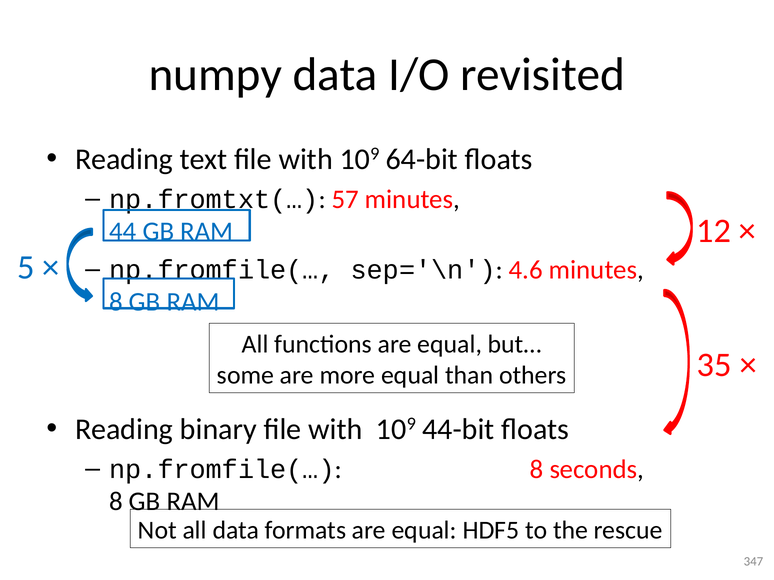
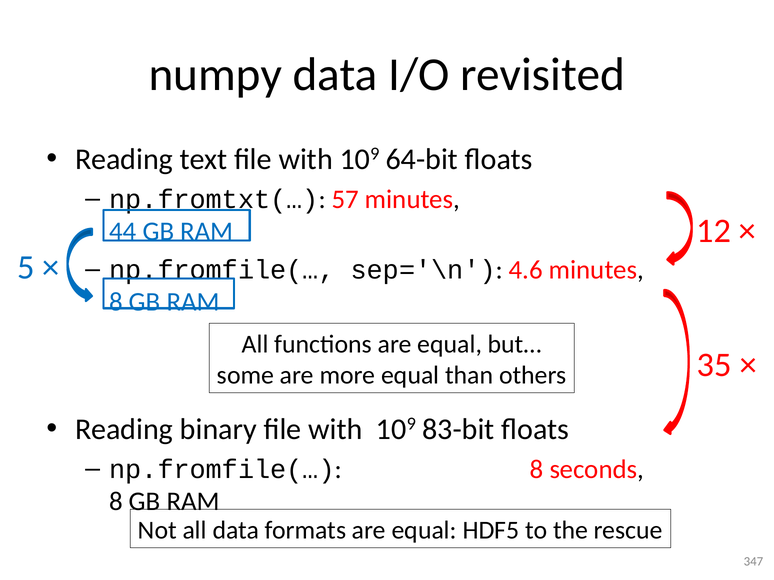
44-bit: 44-bit -> 83-bit
